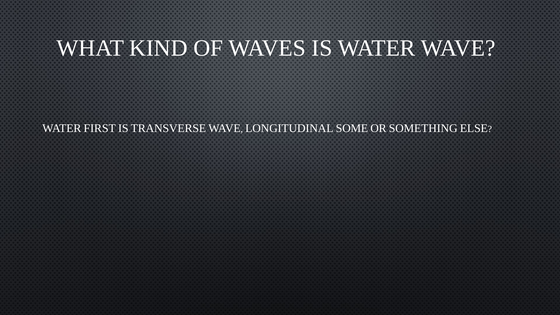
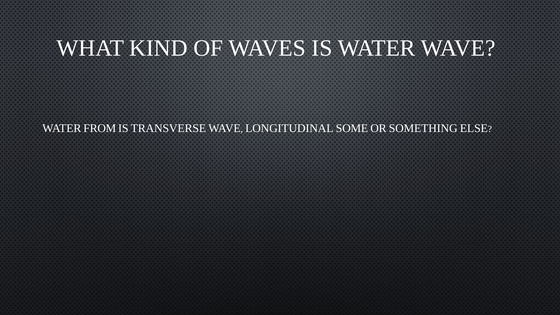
FIRST: FIRST -> FROM
